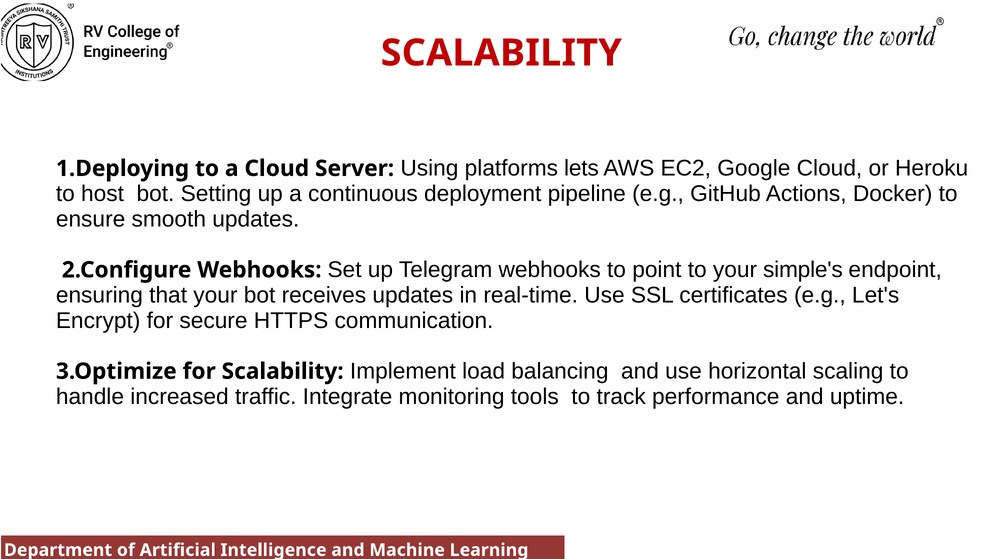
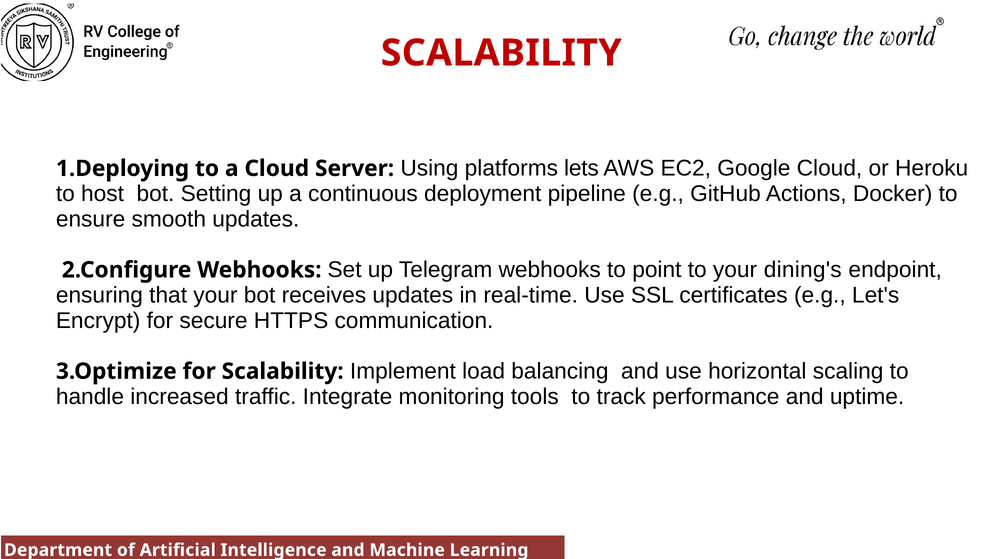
simple's: simple's -> dining's
